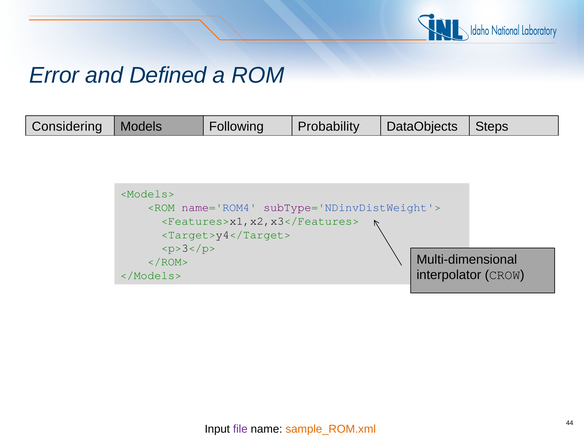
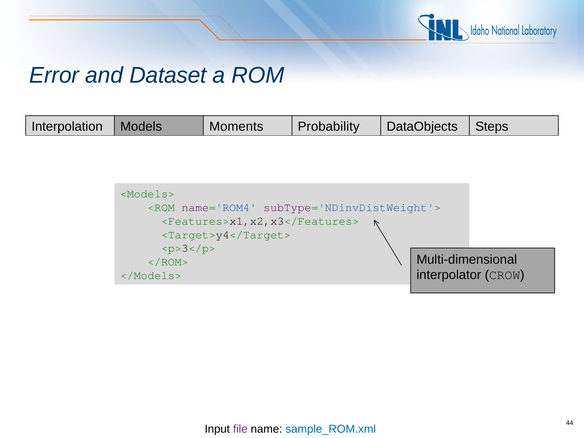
Defined: Defined -> Dataset
Considering: Considering -> Interpolation
Following: Following -> Moments
sample_ROM.xml colour: orange -> blue
